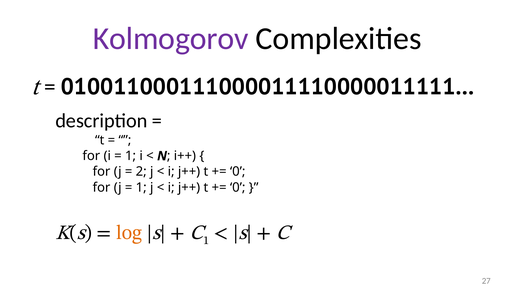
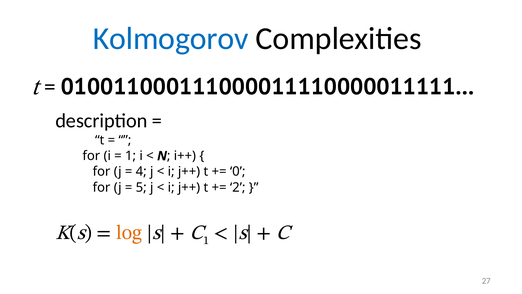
Kolmogorov colour: purple -> blue
2: 2 -> 4
1 at (141, 187): 1 -> 5
0 at (238, 187): 0 -> 2
